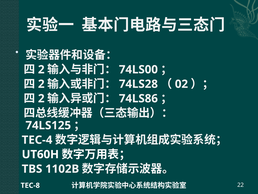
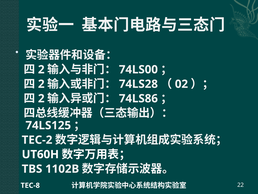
TEC-4: TEC-4 -> TEC-2
